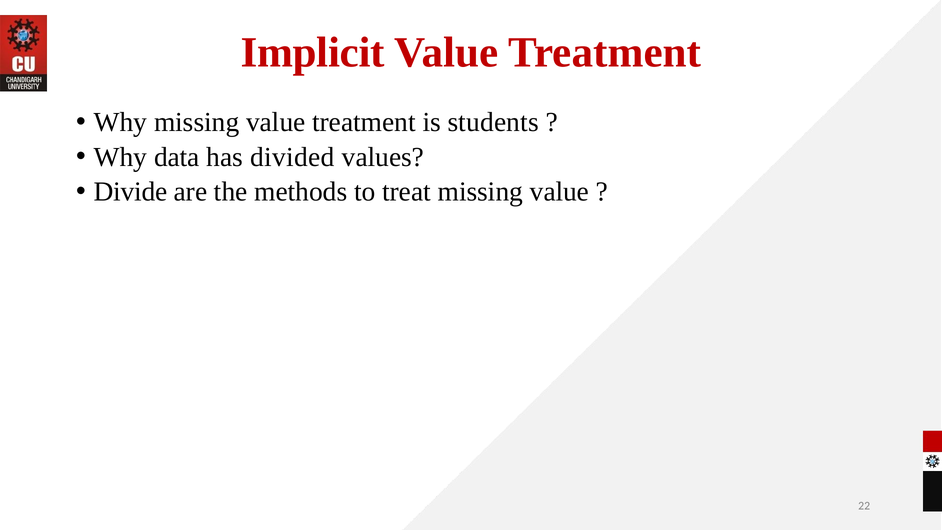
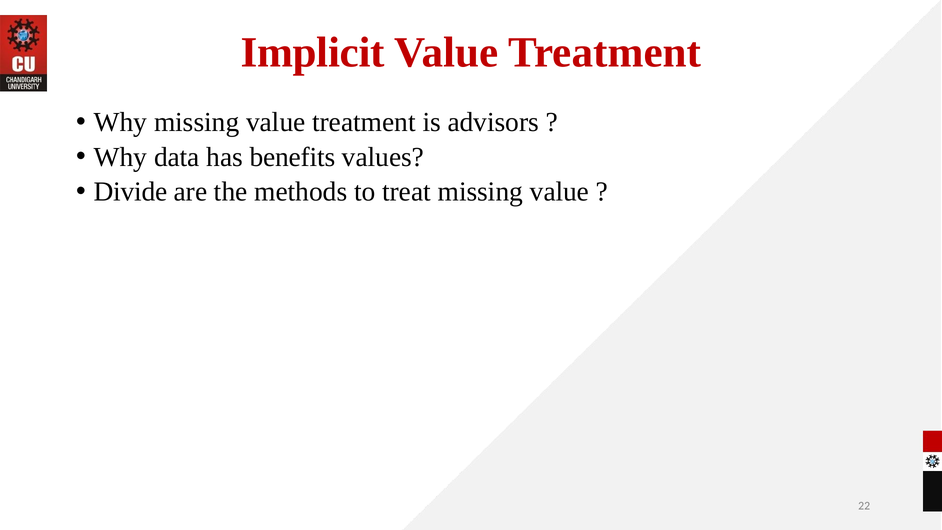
students: students -> advisors
divided: divided -> benefits
